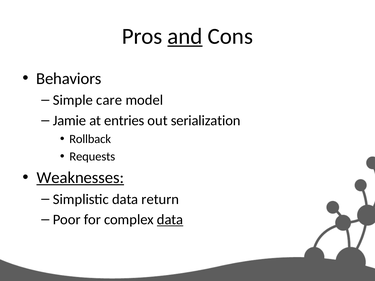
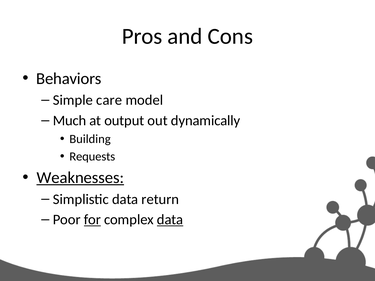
and underline: present -> none
Jamie: Jamie -> Much
entries: entries -> output
serialization: serialization -> dynamically
Rollback: Rollback -> Building
for underline: none -> present
